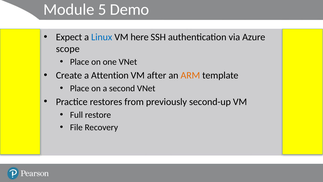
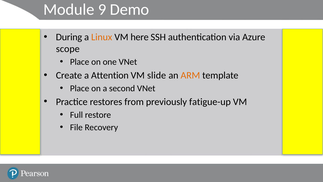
5: 5 -> 9
Expect: Expect -> During
Linux colour: blue -> orange
after: after -> slide
second-up: second-up -> fatigue-up
